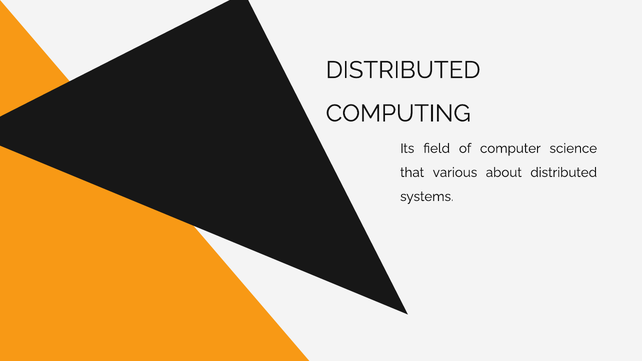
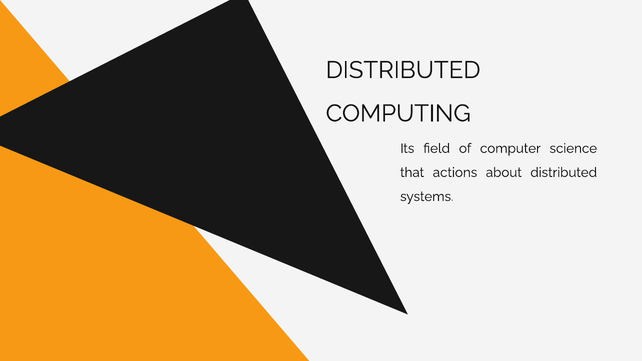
various: various -> actions
